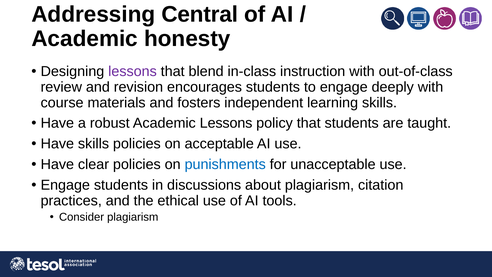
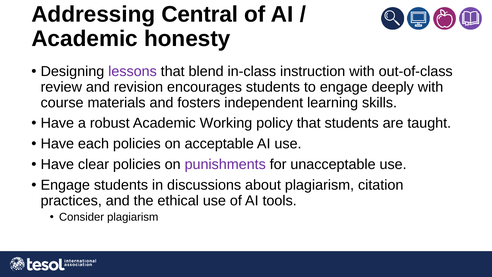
Academic Lessons: Lessons -> Working
Have skills: skills -> each
punishments colour: blue -> purple
